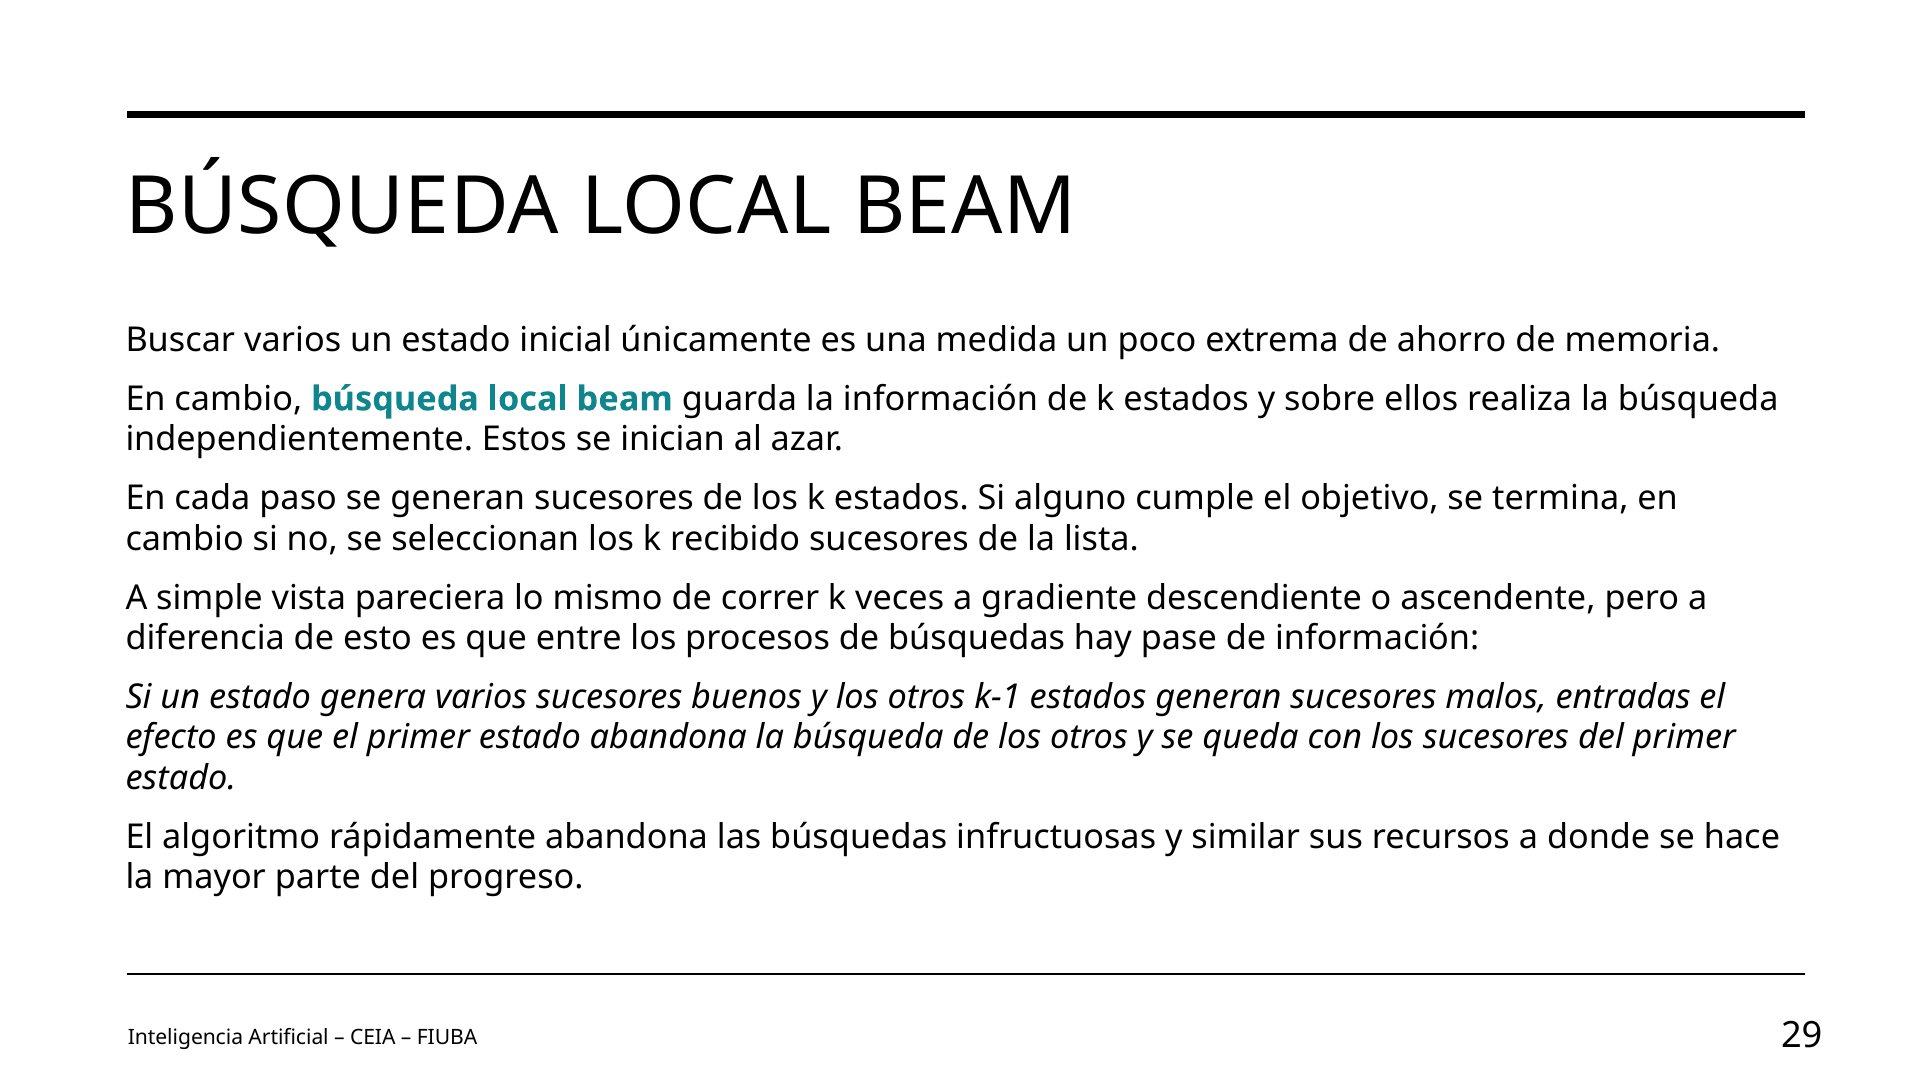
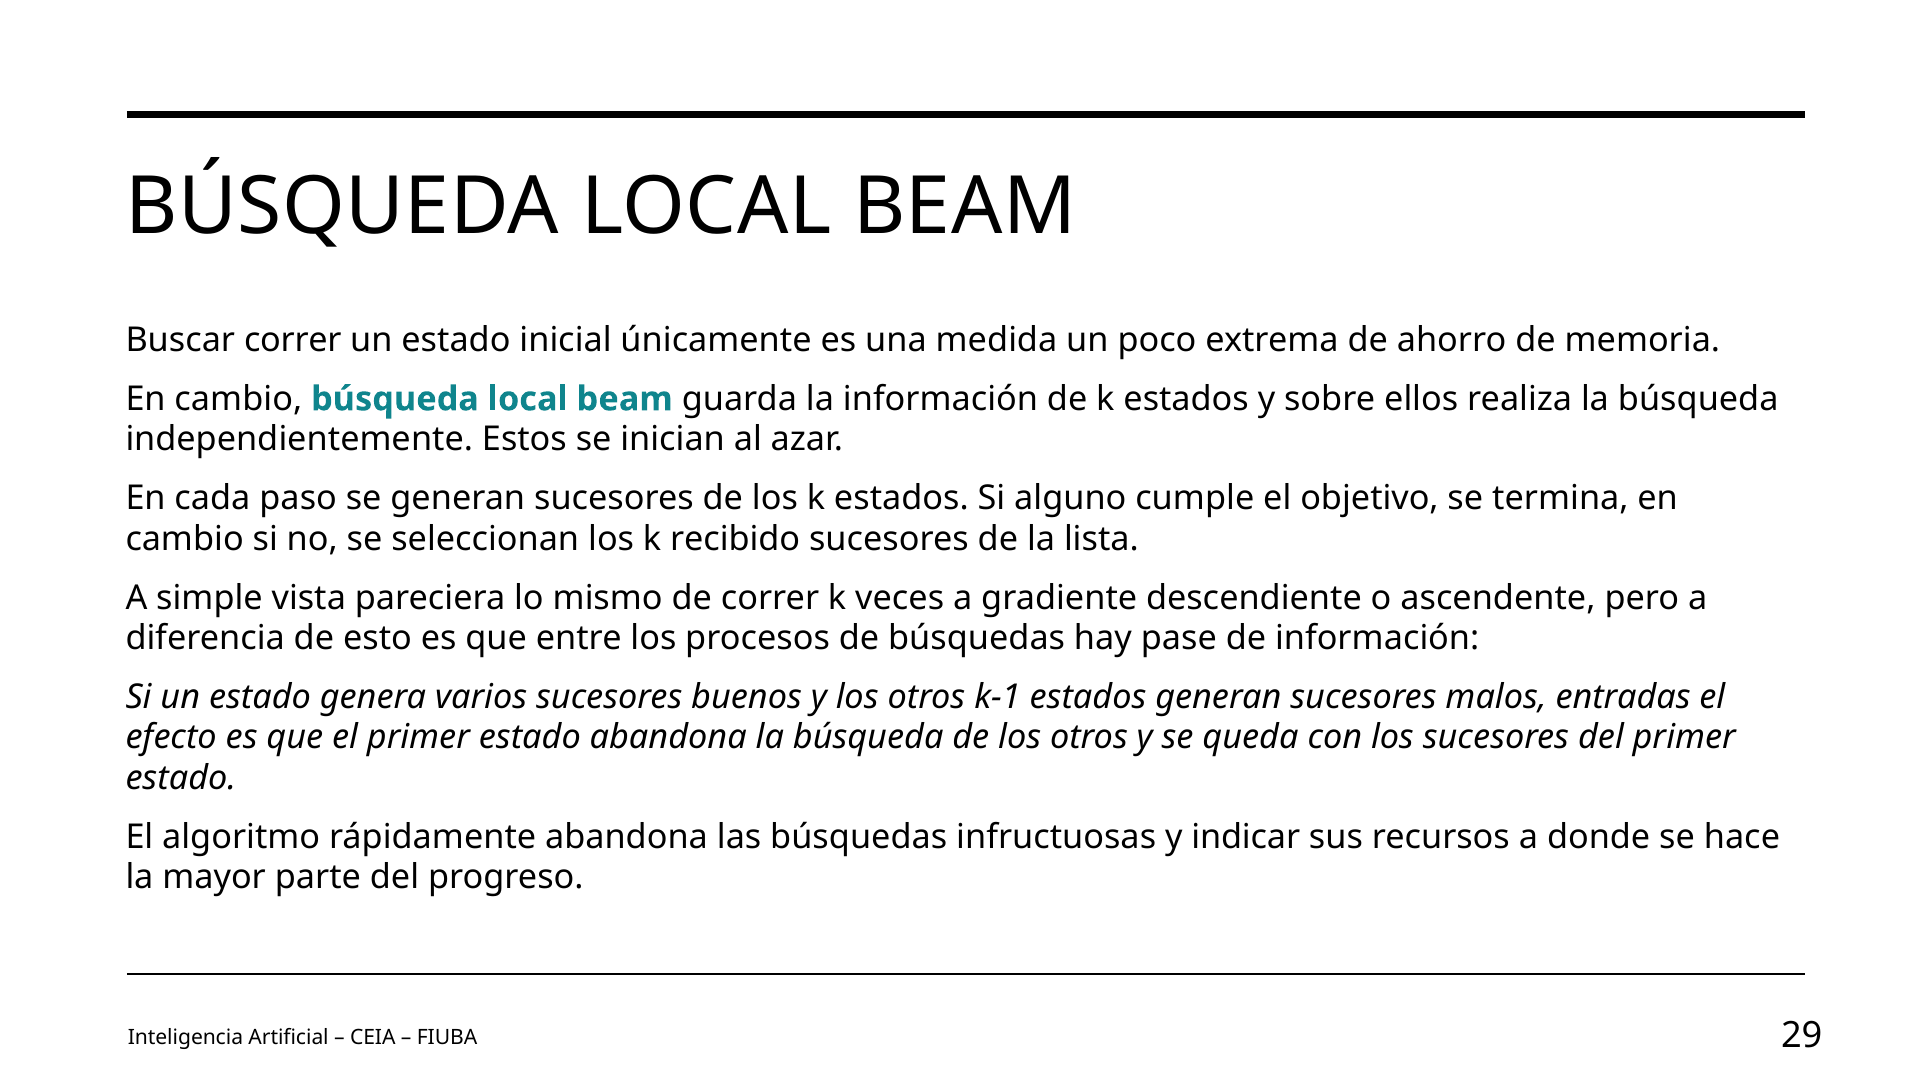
Buscar varios: varios -> correr
similar: similar -> indicar
